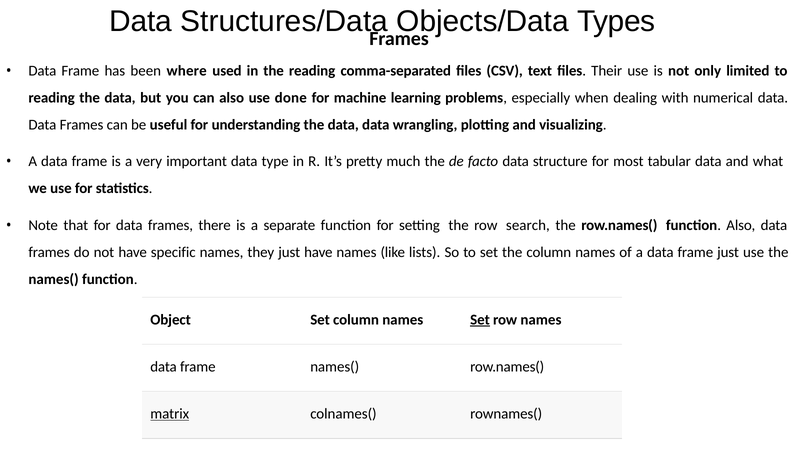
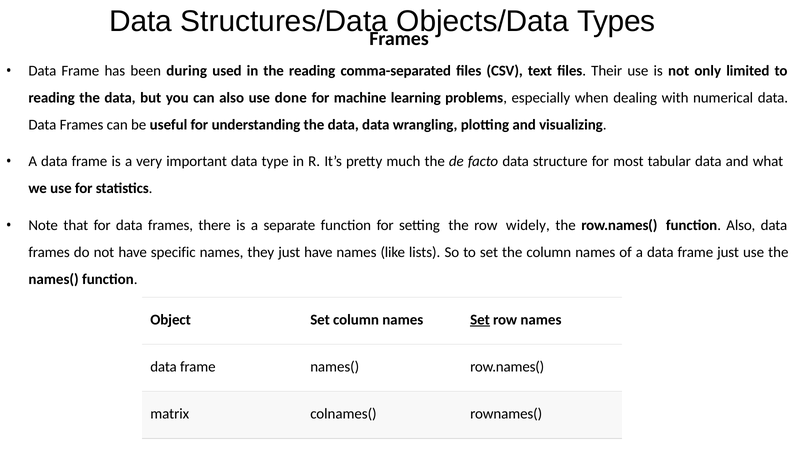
where: where -> during
search: search -> widely
matrix underline: present -> none
